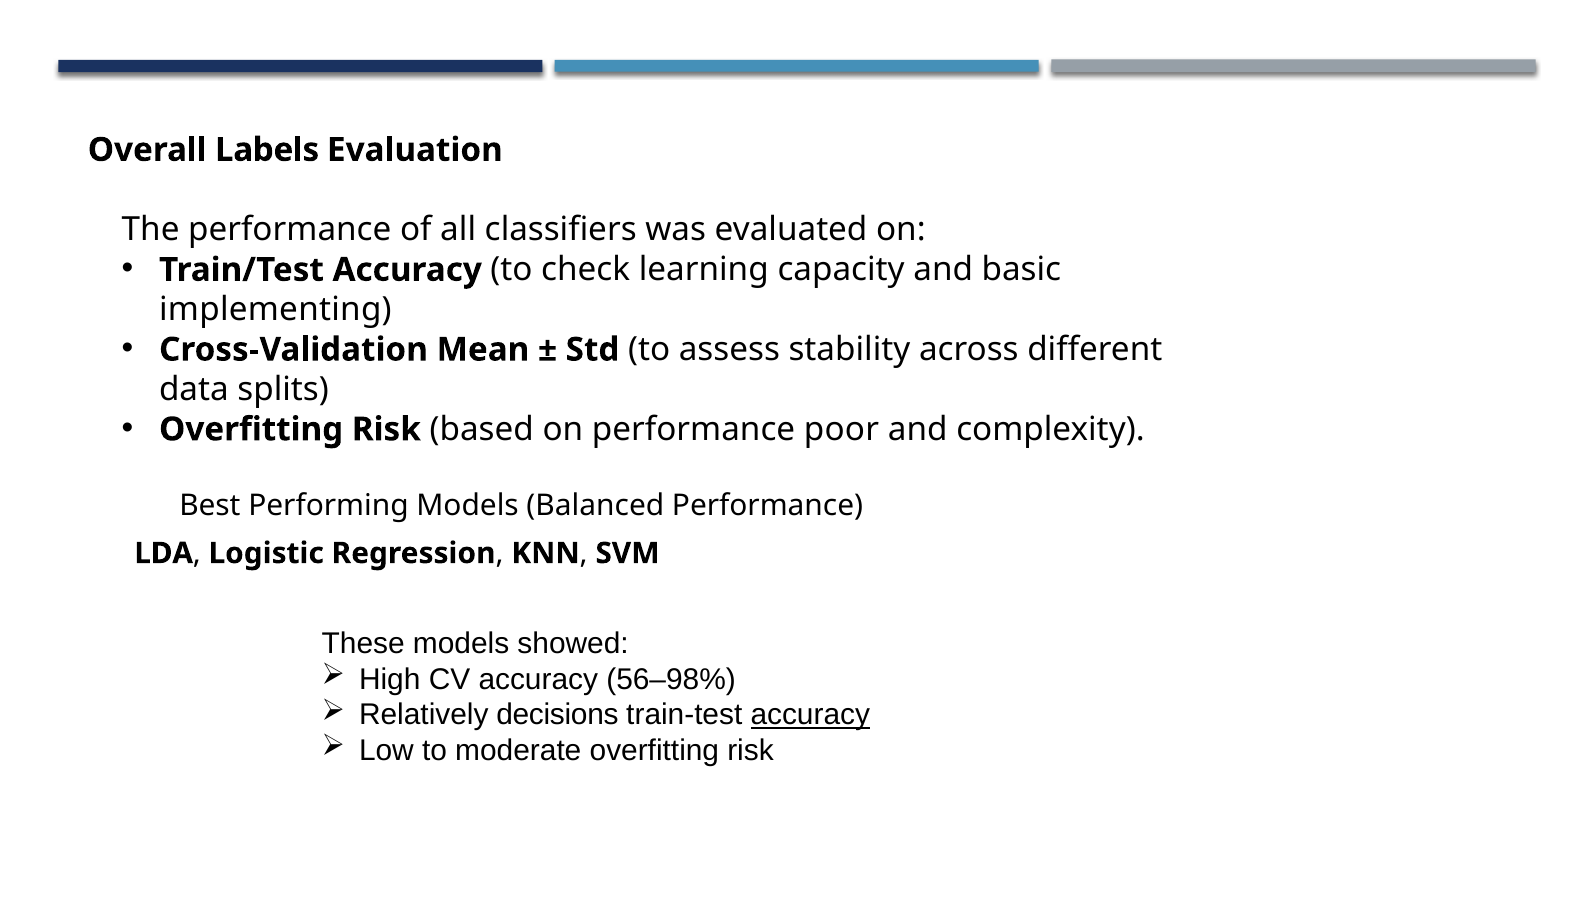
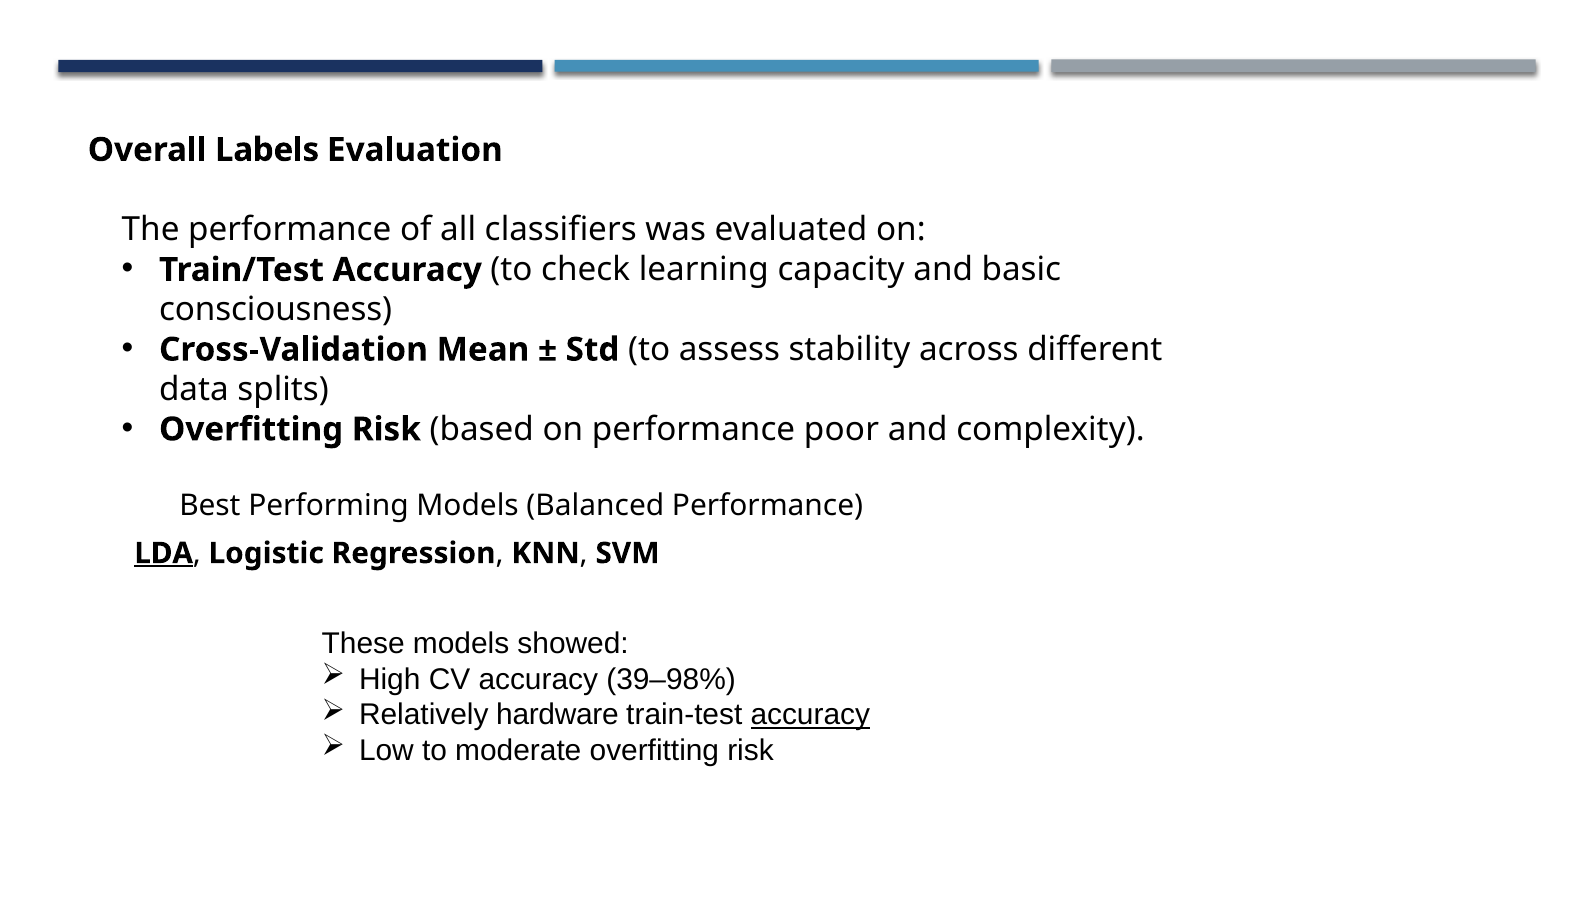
implementing: implementing -> consciousness
LDA underline: none -> present
56–98%: 56–98% -> 39–98%
decisions: decisions -> hardware
